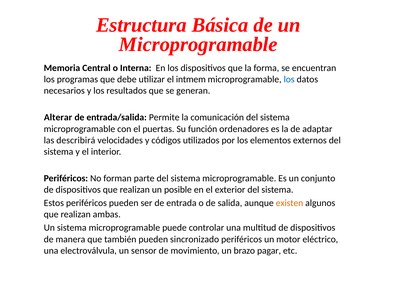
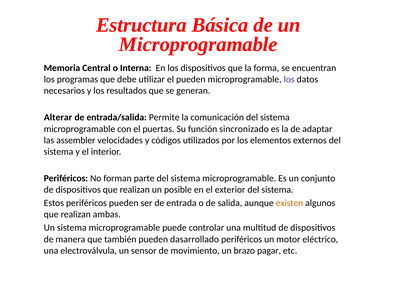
el intmem: intmem -> pueden
los at (289, 79) colour: blue -> purple
ordenadores: ordenadores -> sincronizado
describirá: describirá -> assembler
sincronizado: sincronizado -> dasarrollado
